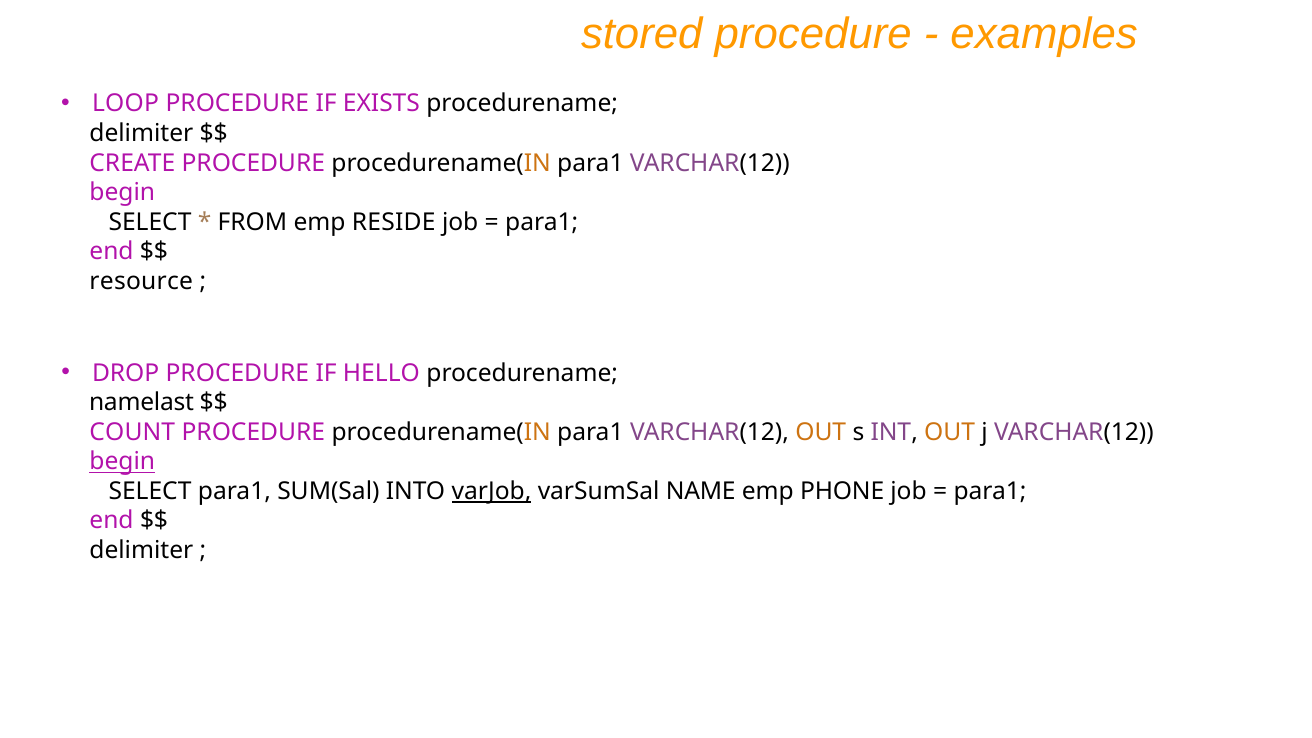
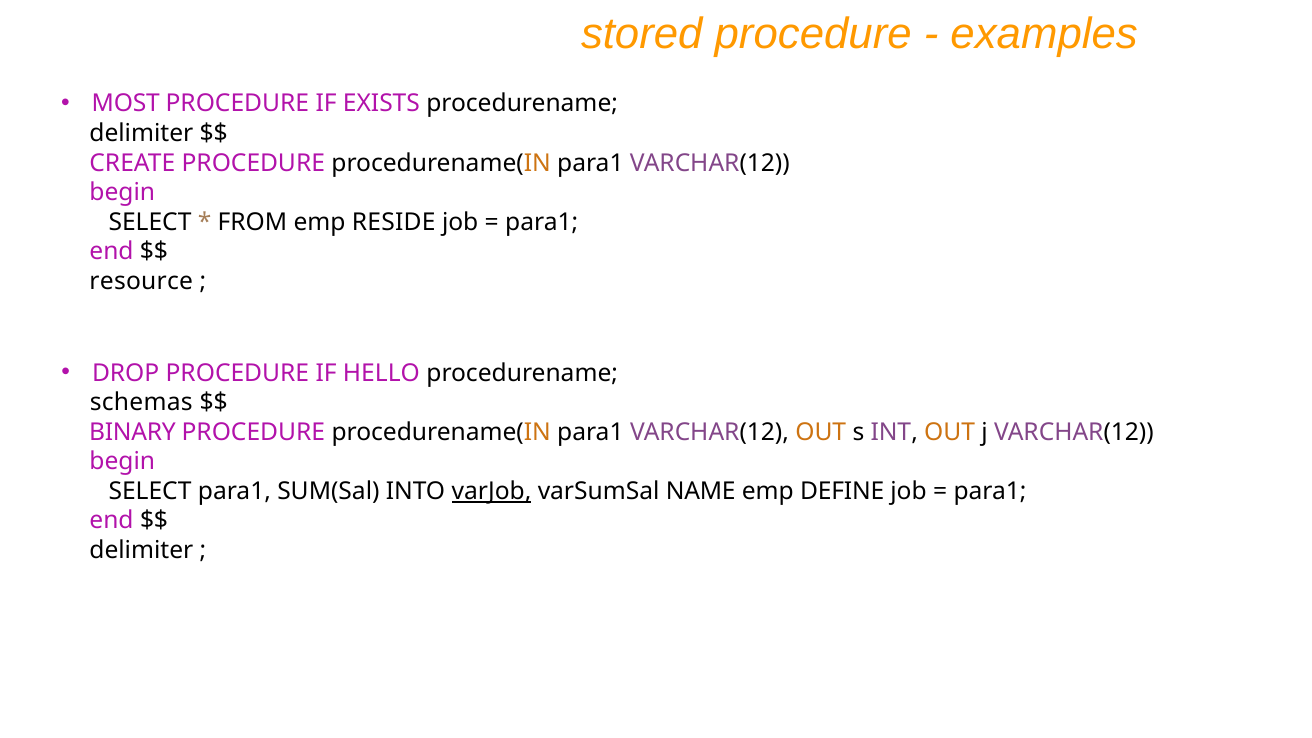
LOOP: LOOP -> MOST
namelast: namelast -> schemas
COUNT: COUNT -> BINARY
begin at (122, 462) underline: present -> none
PHONE: PHONE -> DEFINE
